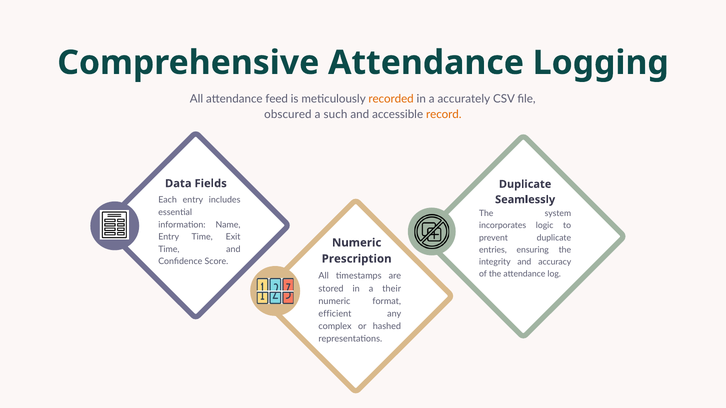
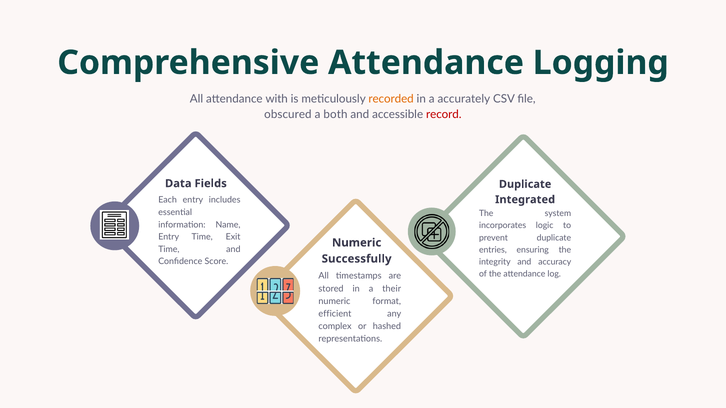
feed: feed -> with
such: such -> both
record colour: orange -> red
Seamlessly: Seamlessly -> Integrated
Prescription: Prescription -> Successfully
